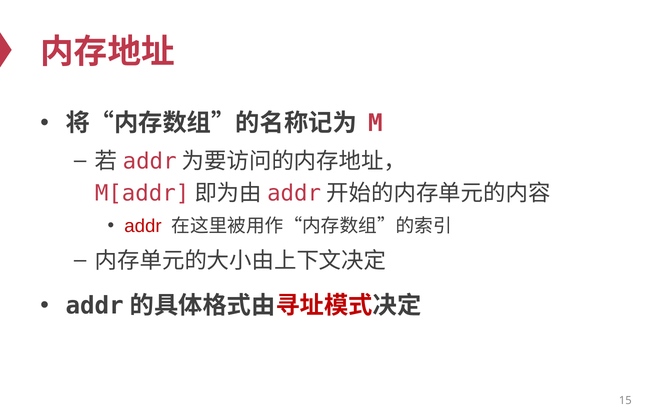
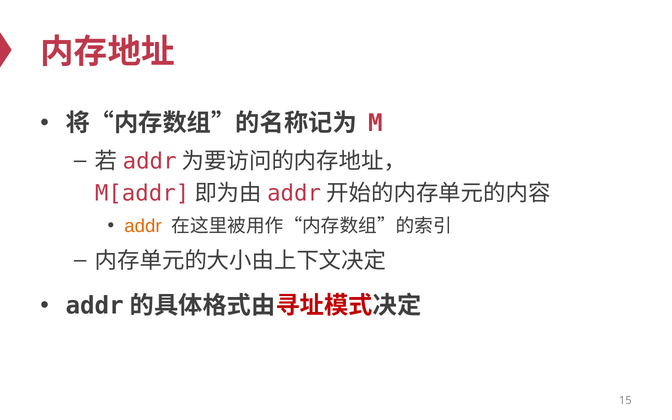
addr colour: red -> orange
